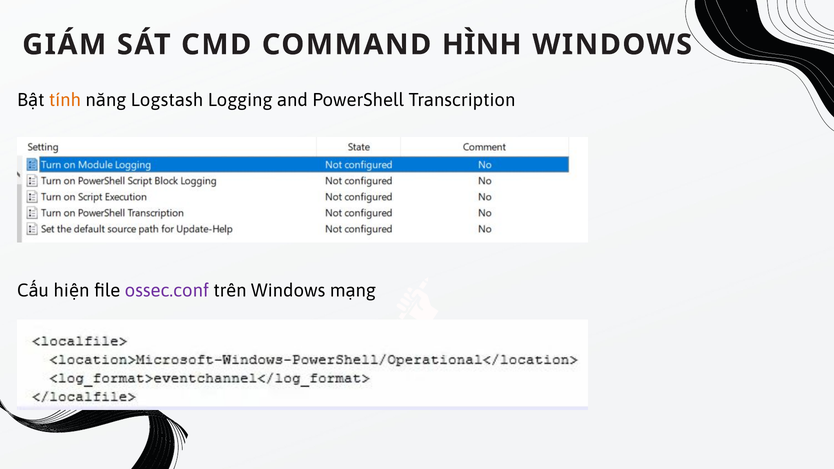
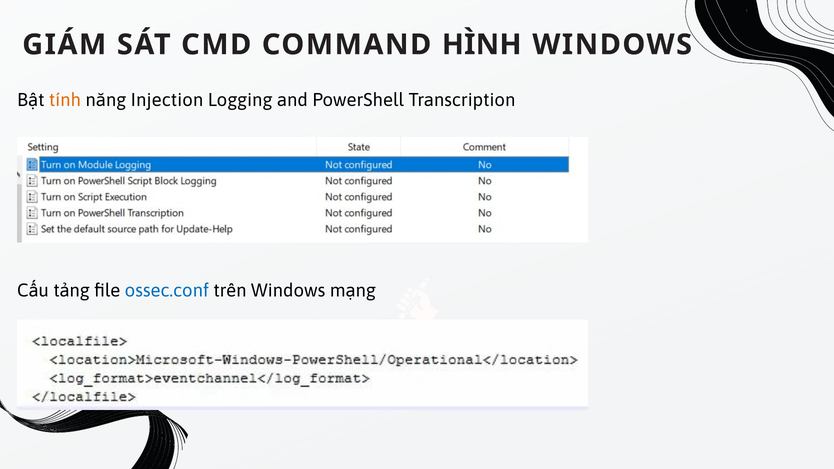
Logstash: Logstash -> Injection
hiện: hiện -> tảng
ossec.conf colour: purple -> blue
